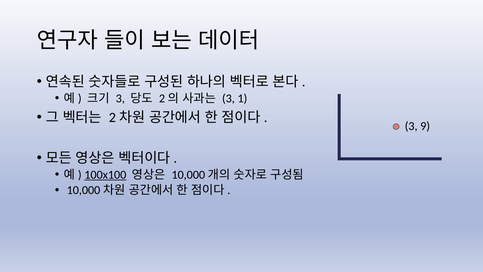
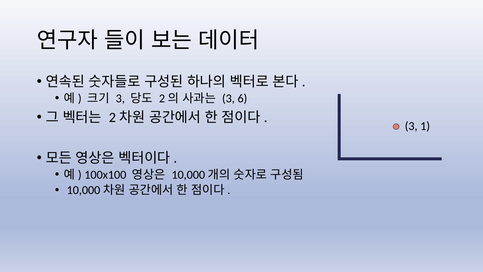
1: 1 -> 6
9: 9 -> 1
100x100 underline: present -> none
